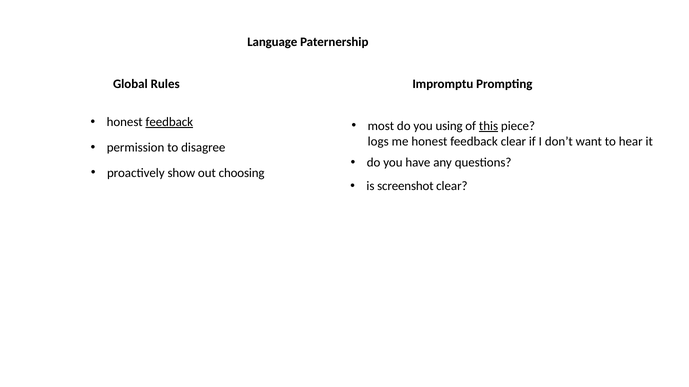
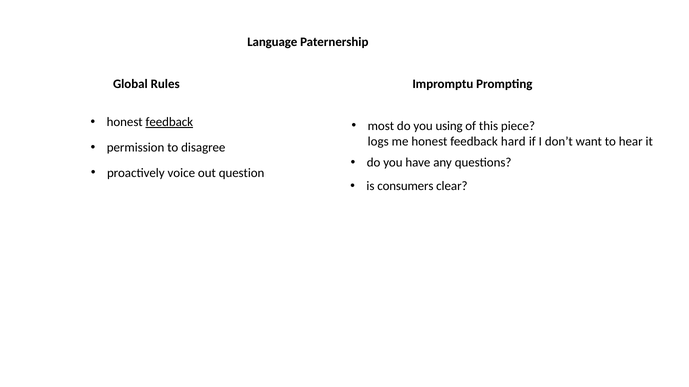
this underline: present -> none
feedback clear: clear -> hard
show: show -> voice
choosing: choosing -> question
screenshot: screenshot -> consumers
